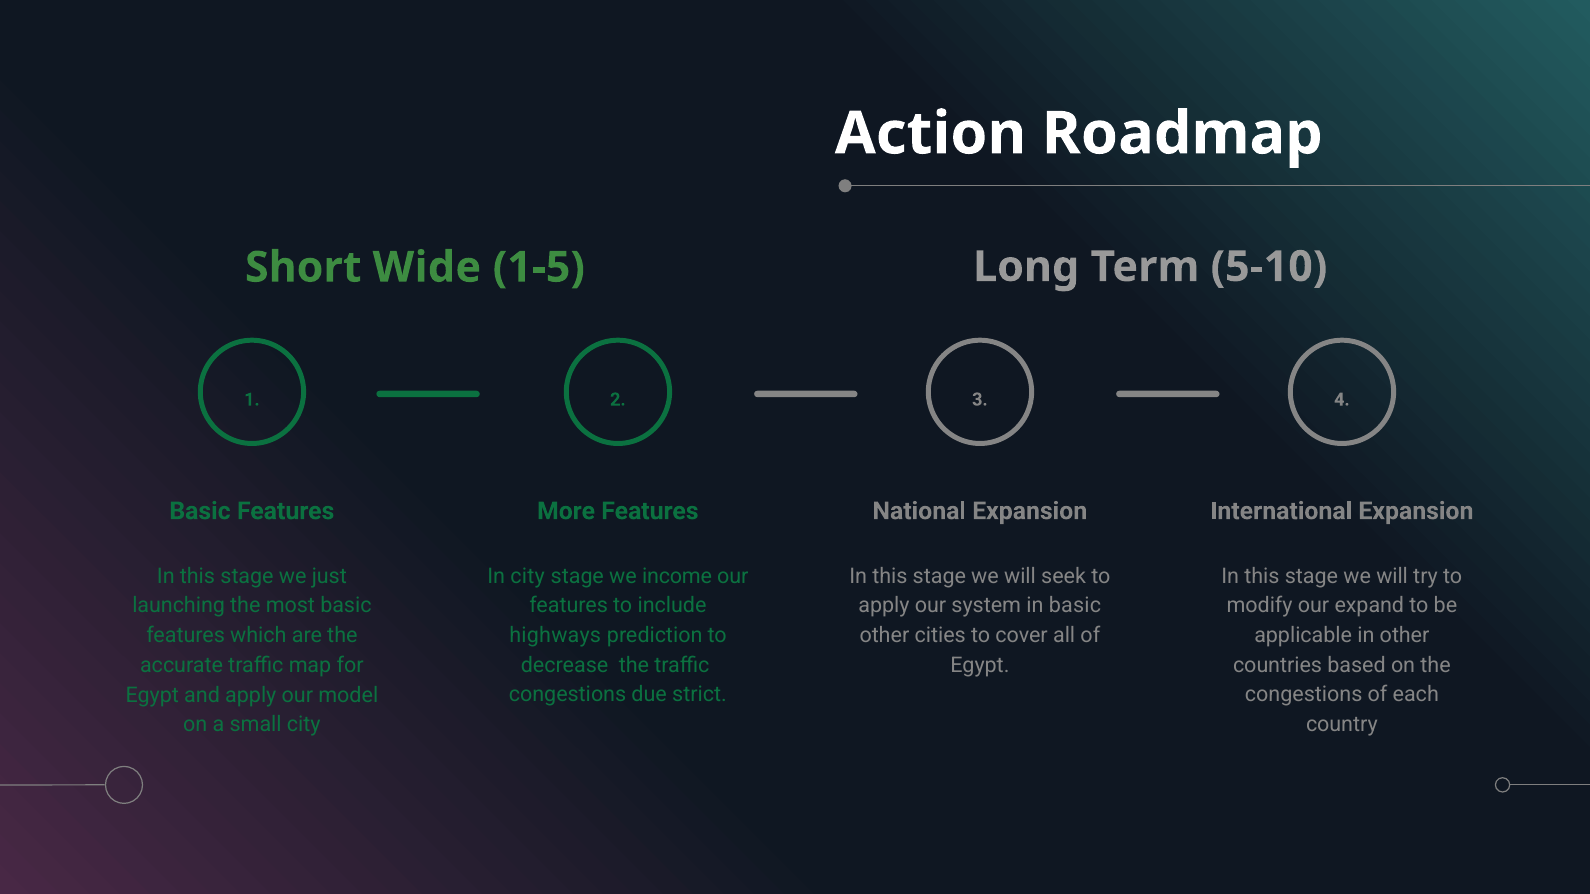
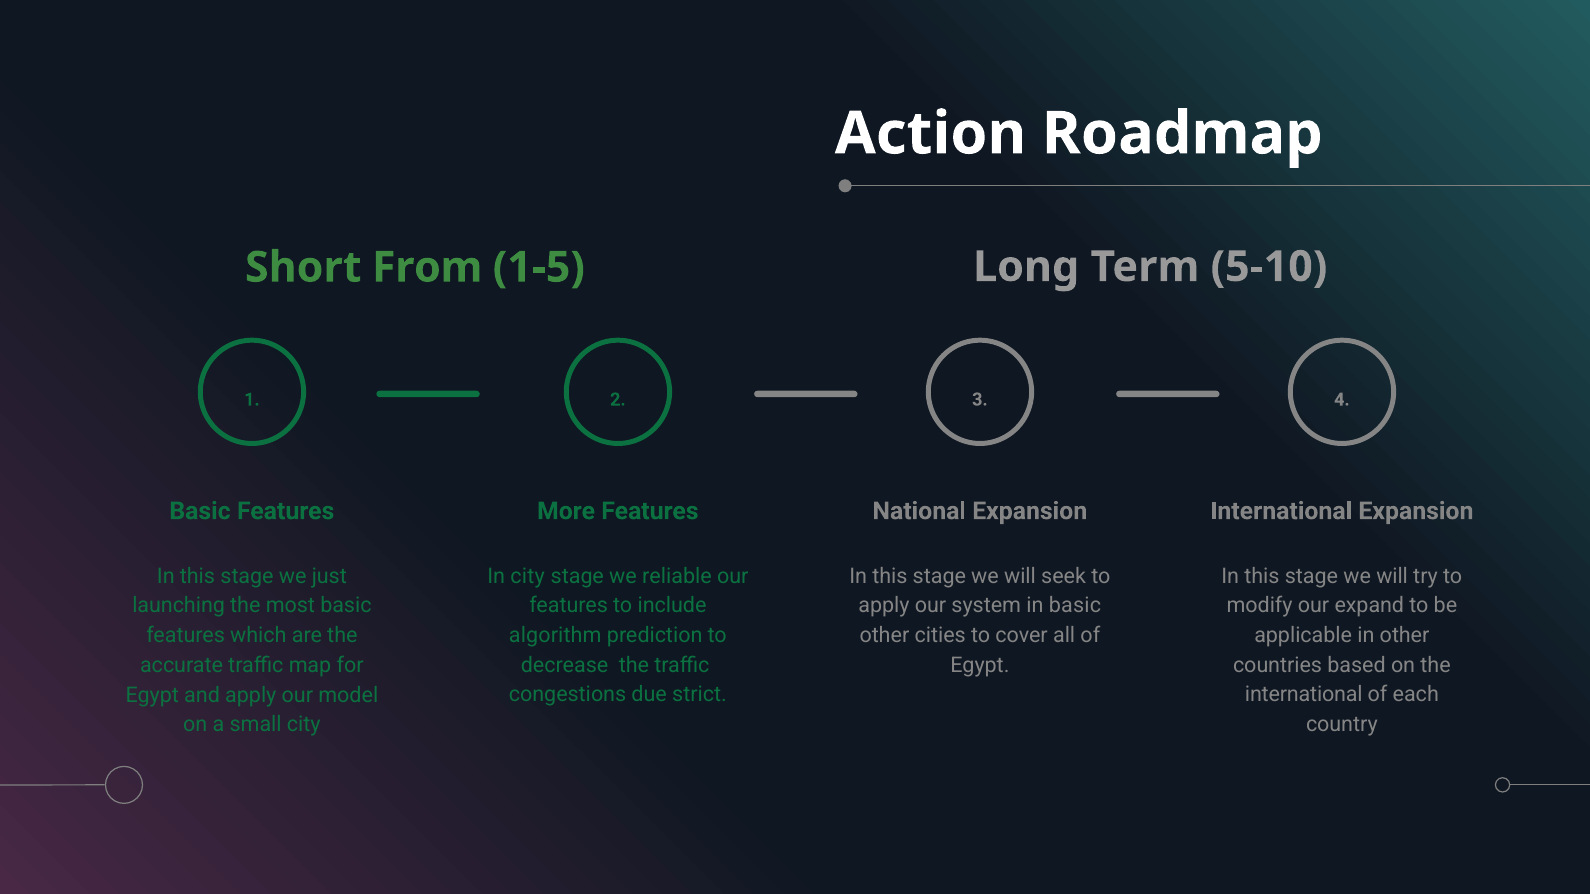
Wide: Wide -> From
income: income -> reliable
highways: highways -> algorithm
congestions at (1304, 695): congestions -> international
